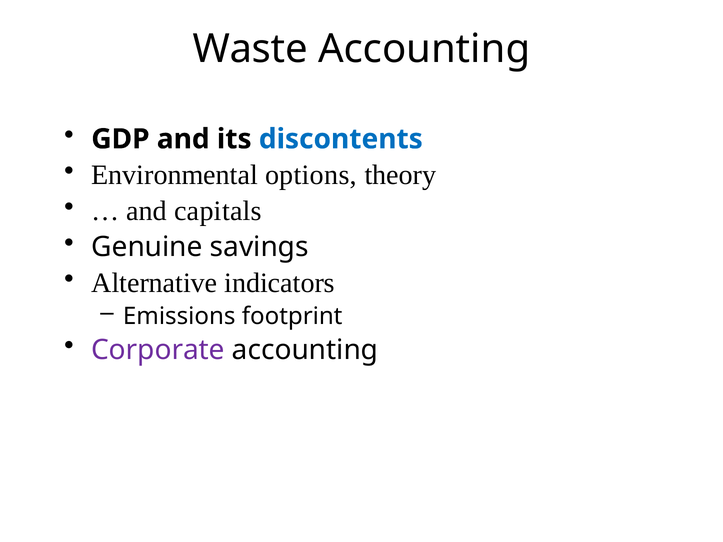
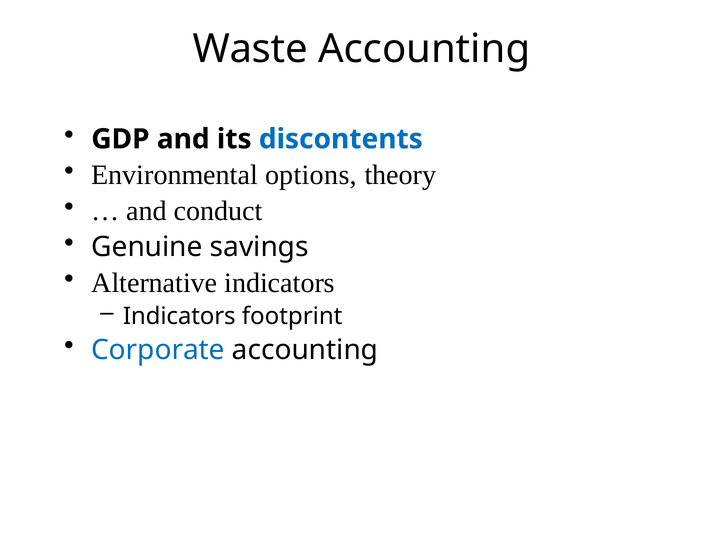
capitals: capitals -> conduct
Emissions at (179, 316): Emissions -> Indicators
Corporate colour: purple -> blue
